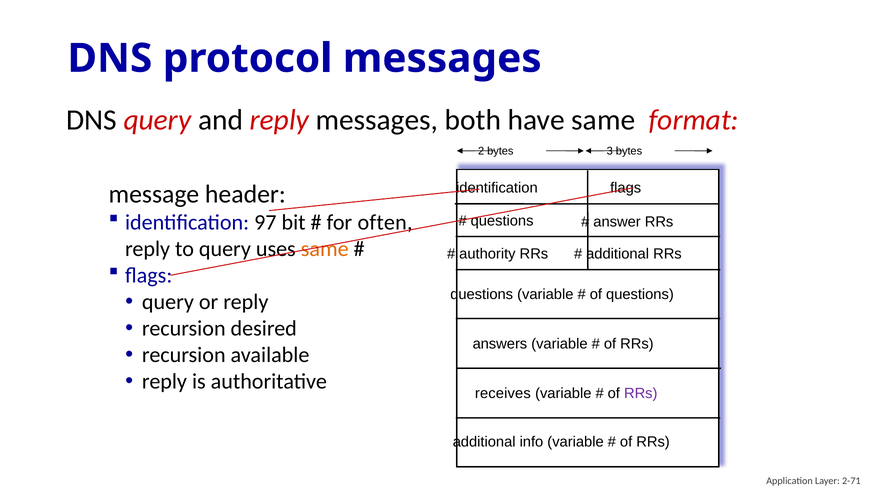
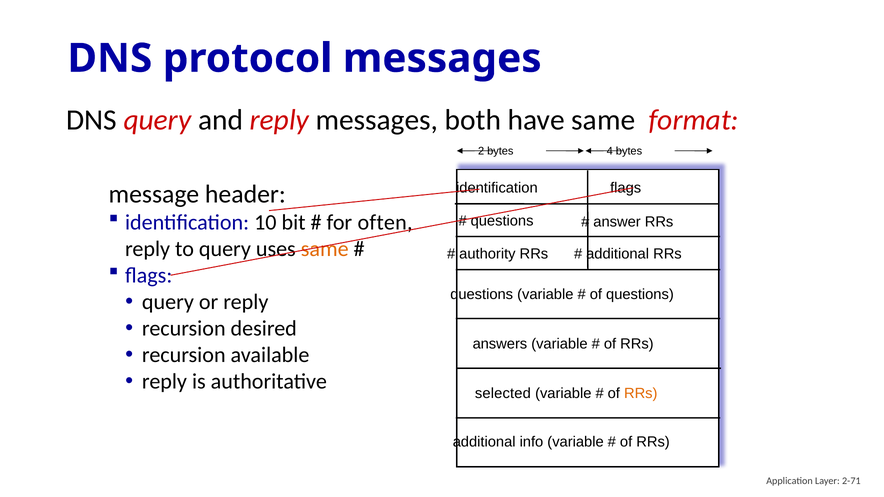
3: 3 -> 4
97: 97 -> 10
receives: receives -> selected
RRs at (641, 394) colour: purple -> orange
